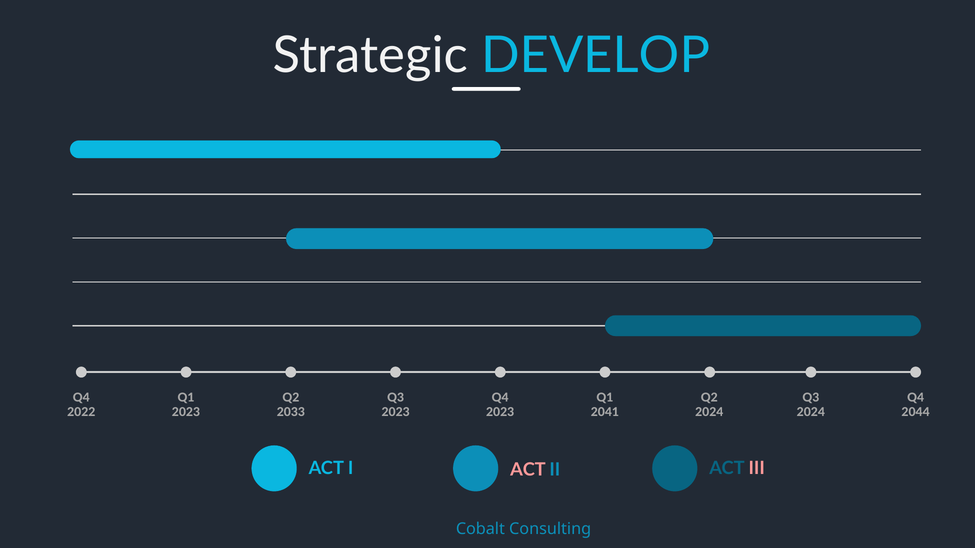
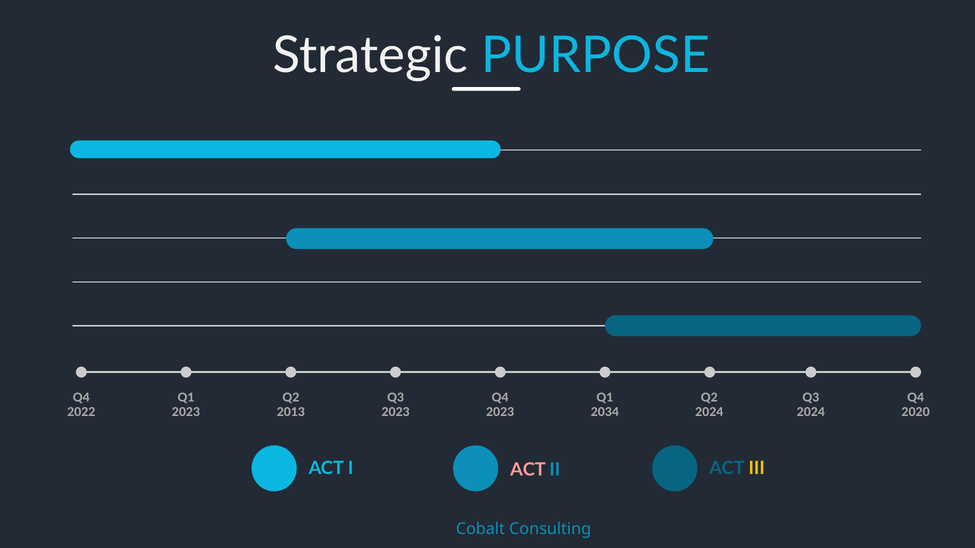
DEVELOP: DEVELOP -> PURPOSE
2033: 2033 -> 2013
2041: 2041 -> 2034
2044: 2044 -> 2020
III colour: pink -> yellow
